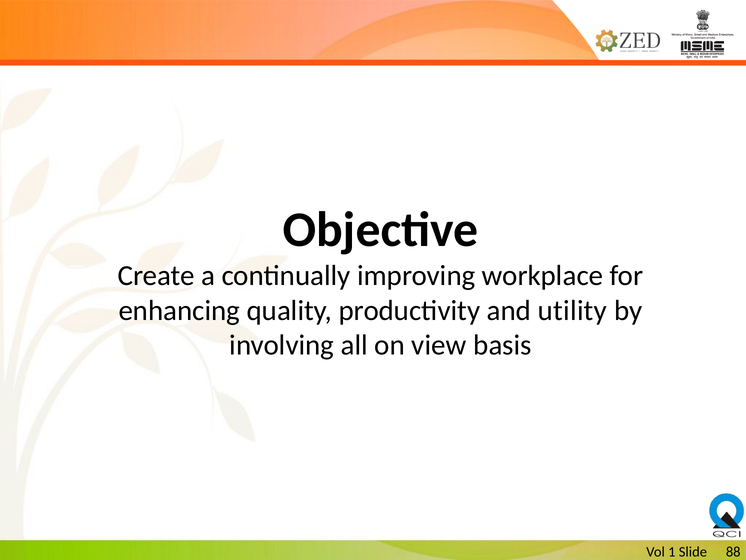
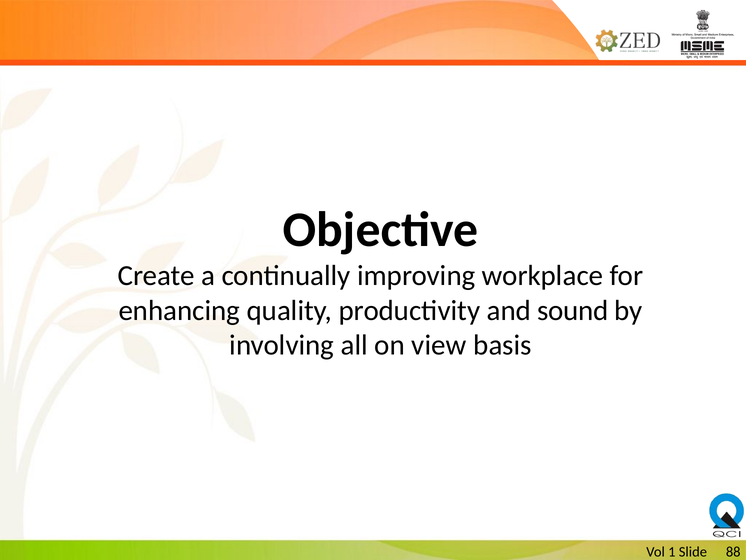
utility: utility -> sound
